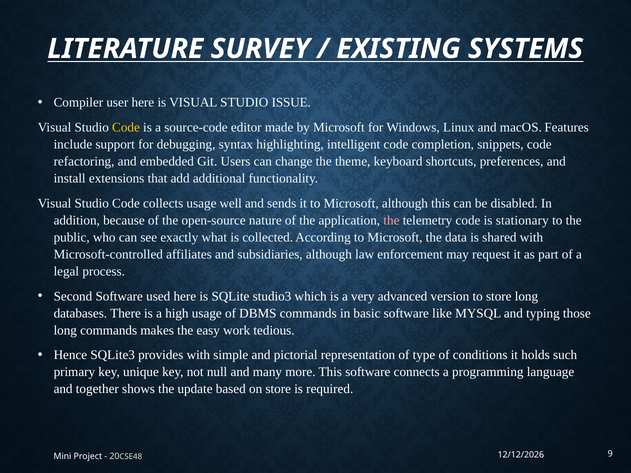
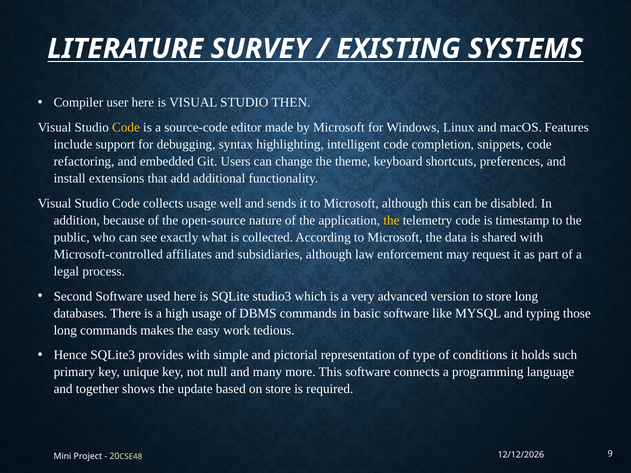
ISSUE: ISSUE -> THEN
the at (391, 220) colour: pink -> yellow
stationary: stationary -> timestamp
